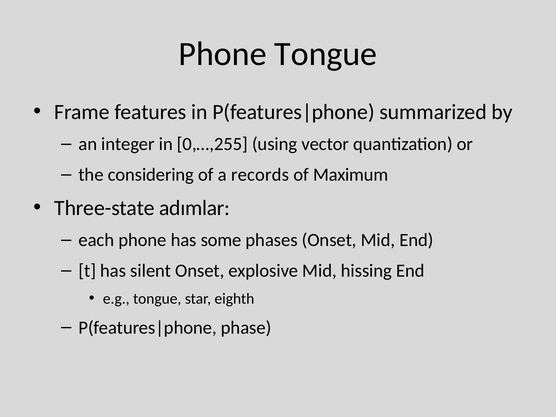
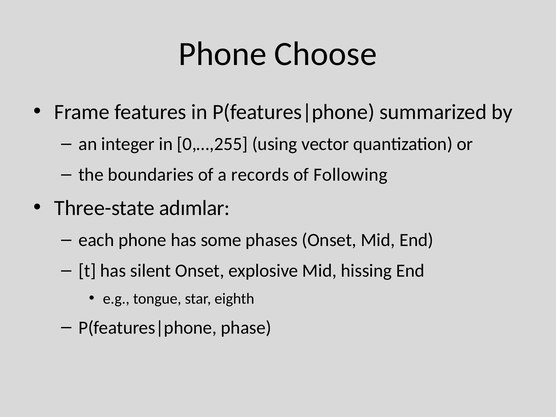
Phone Tongue: Tongue -> Choose
considering: considering -> boundaries
Maximum: Maximum -> Following
